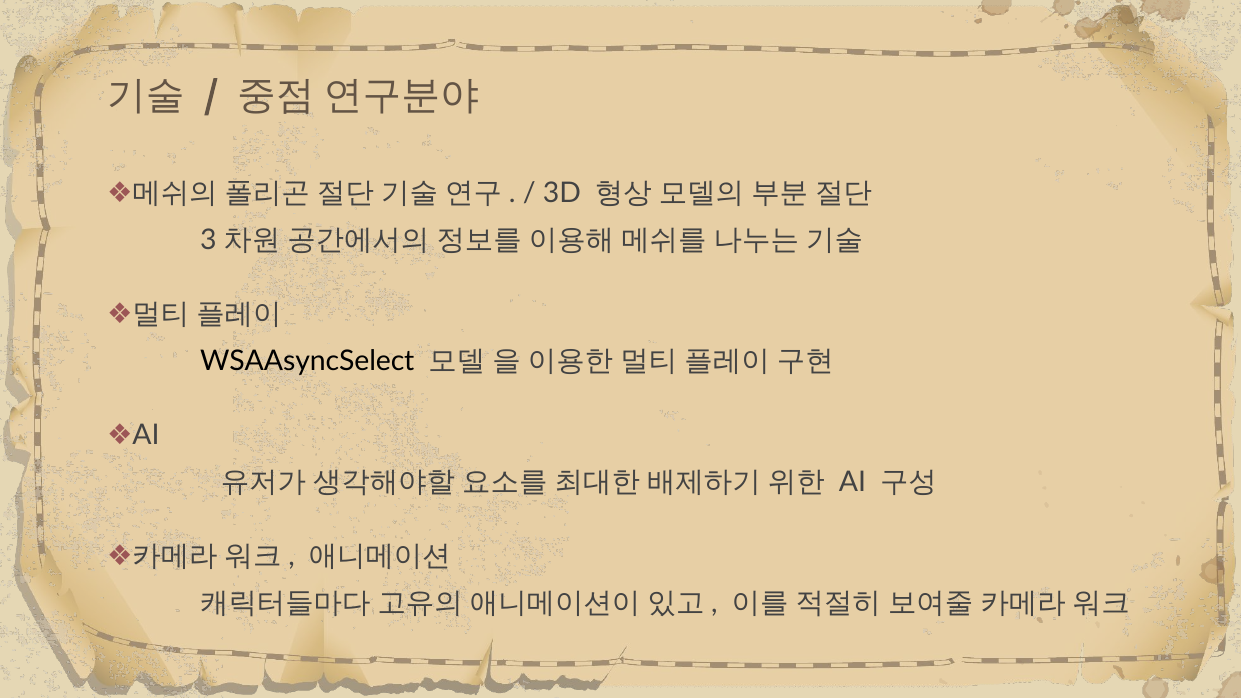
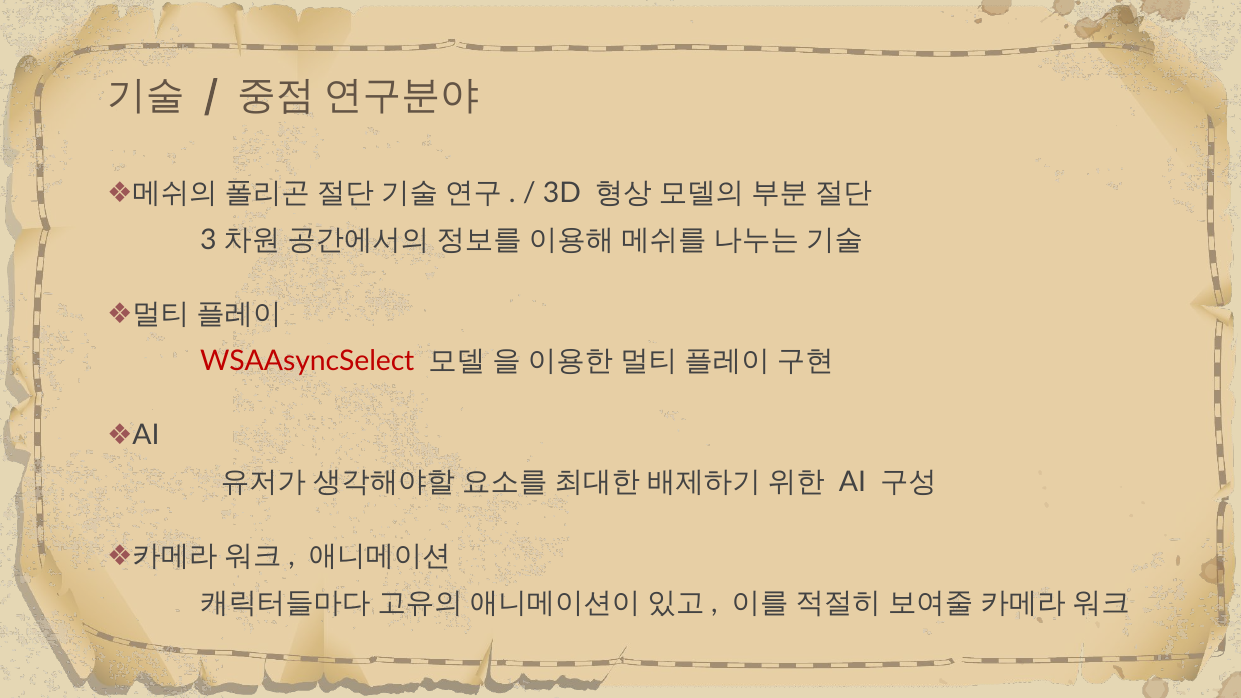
WSAAsyncSelect colour: black -> red
